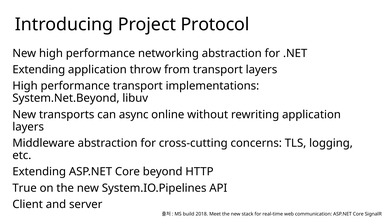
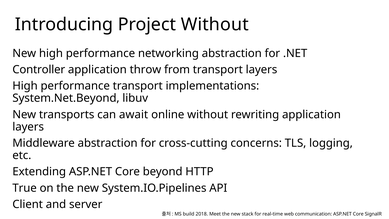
Project Protocol: Protocol -> Without
Extending at (39, 70): Extending -> Controller
async: async -> await
